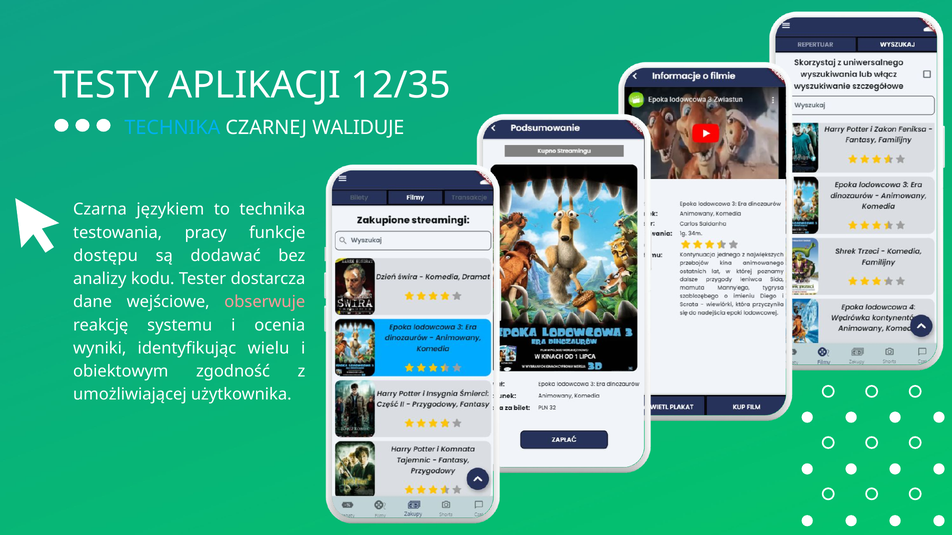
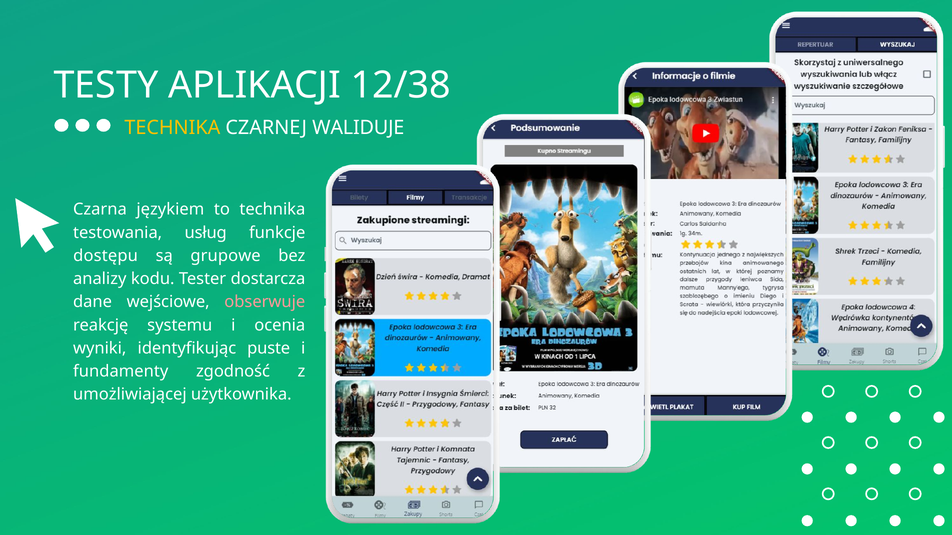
12/35: 12/35 -> 12/38
TECHNIKA at (172, 128) colour: light blue -> yellow
pracy: pracy -> usług
dodawać: dodawać -> grupowe
wielu: wielu -> puste
obiektowym: obiektowym -> fundamenty
